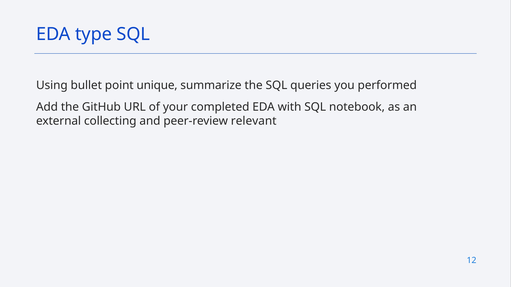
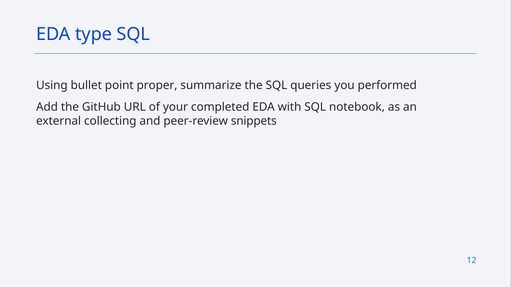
unique: unique -> proper
relevant: relevant -> snippets
